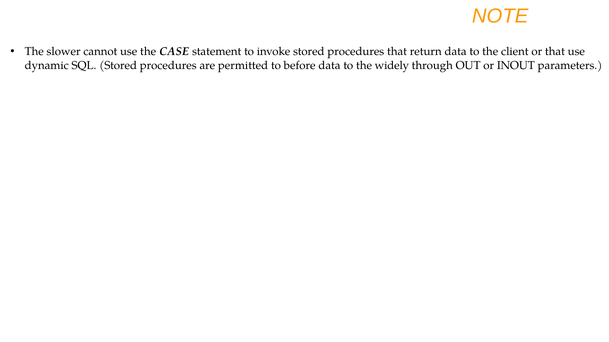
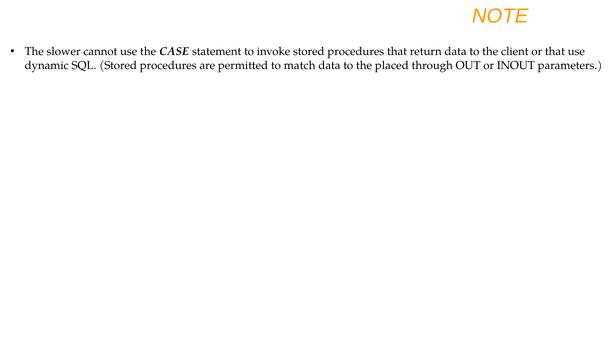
before: before -> match
widely: widely -> placed
